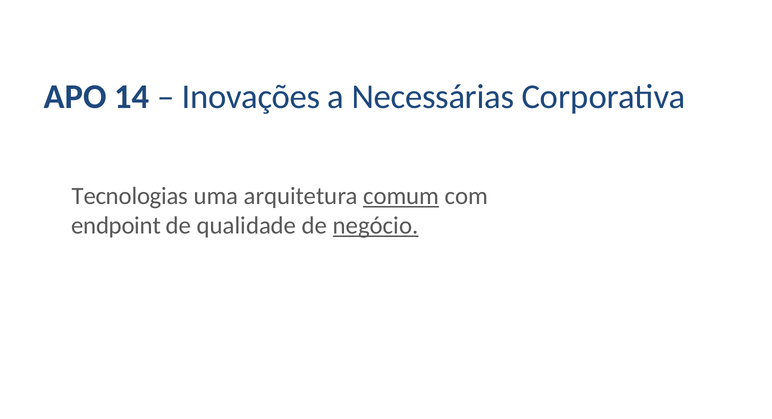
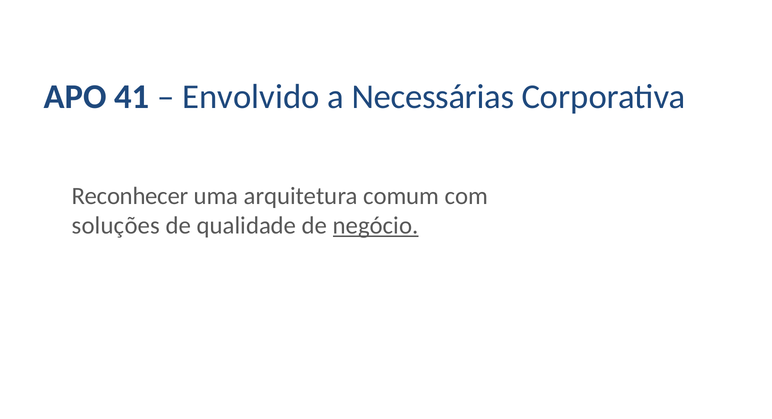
14: 14 -> 41
Inovações: Inovações -> Envolvido
Tecnologias: Tecnologias -> Reconhecer
comum underline: present -> none
endpoint: endpoint -> soluções
